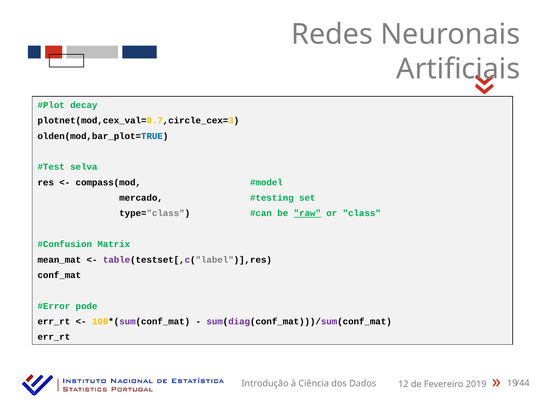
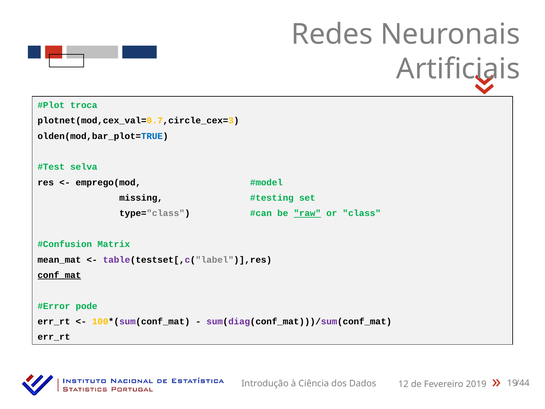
decay: decay -> troca
compass(mod: compass(mod -> emprego(mod
mercado: mercado -> missing
conf_mat underline: none -> present
